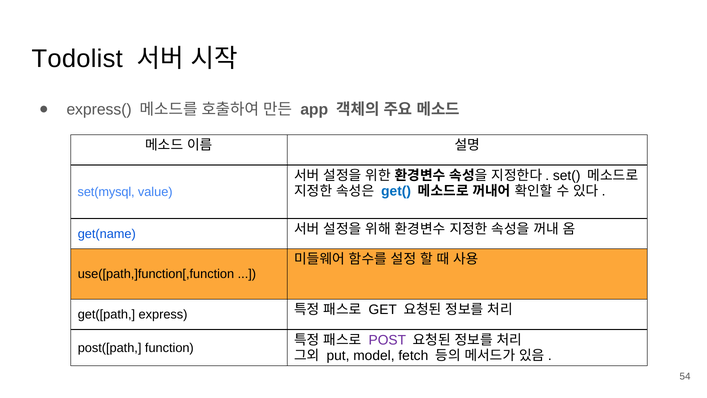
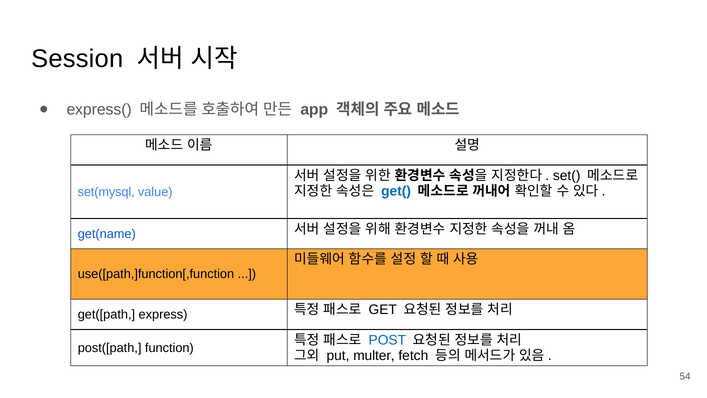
Todolist: Todolist -> Session
POST colour: purple -> blue
model: model -> multer
